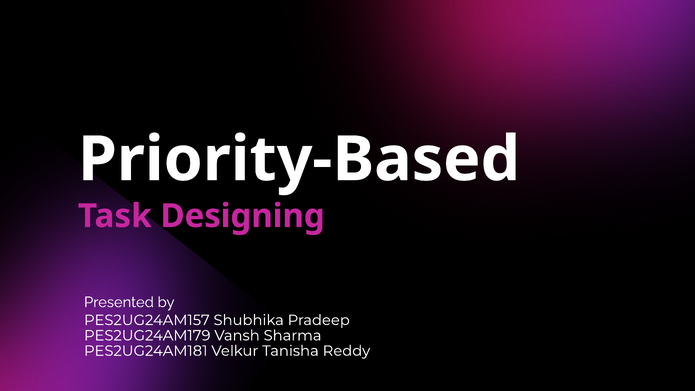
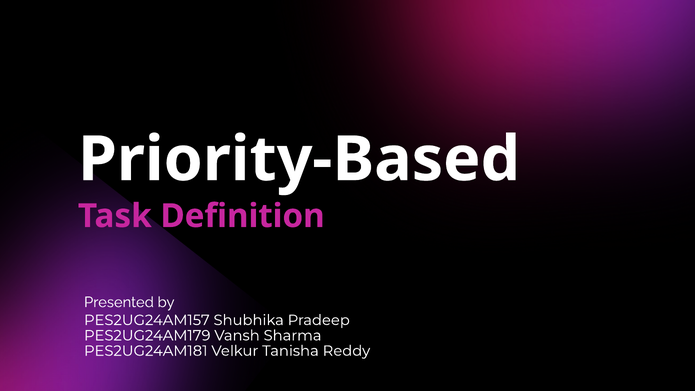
Designing: Designing -> Definition
